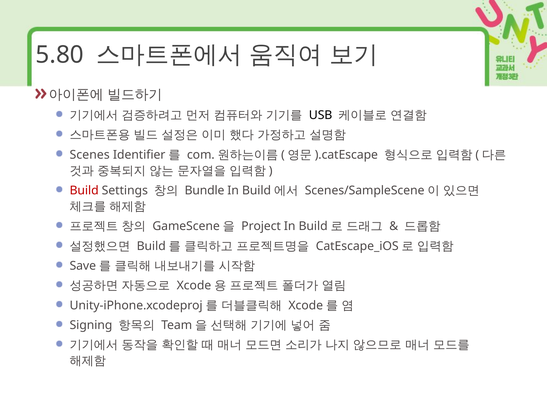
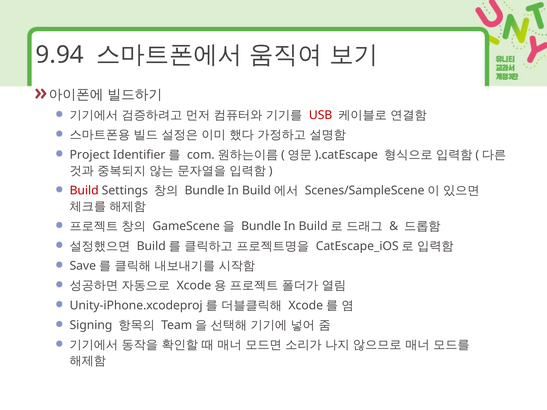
5.80: 5.80 -> 9.94
USB colour: black -> red
Scenes: Scenes -> Project
Project at (261, 226): Project -> Bundle
